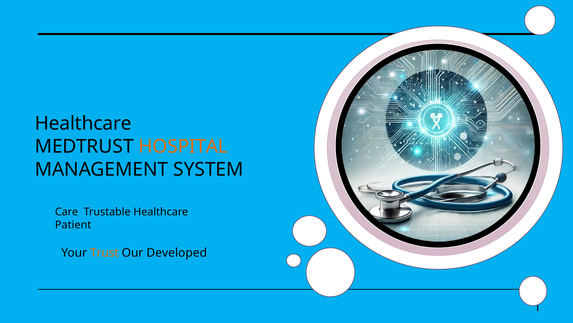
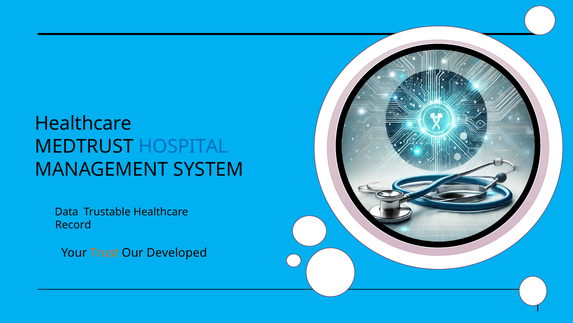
HOSPITAL colour: orange -> blue
Care: Care -> Data
Patient: Patient -> Record
